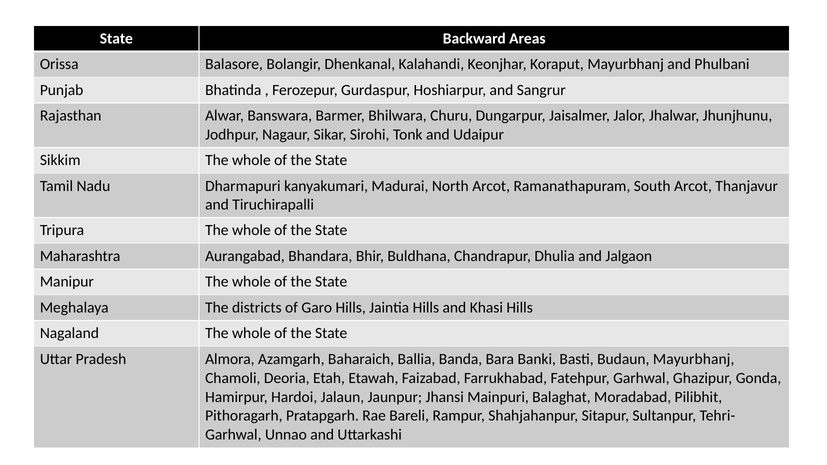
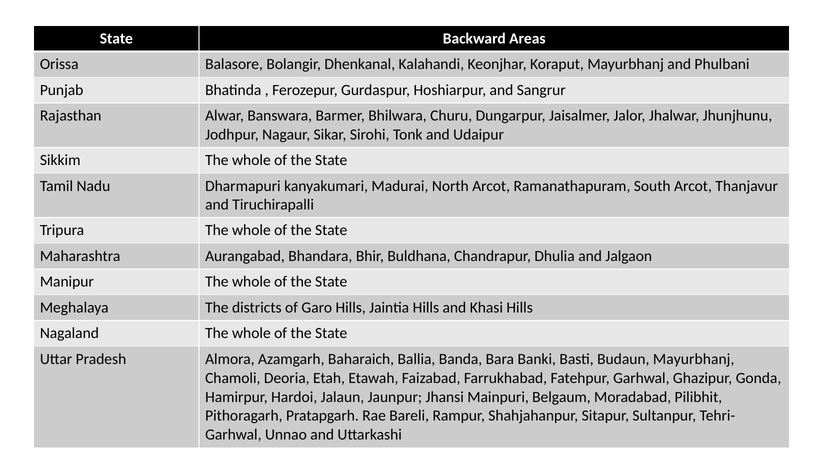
Balaghat: Balaghat -> Belgaum
